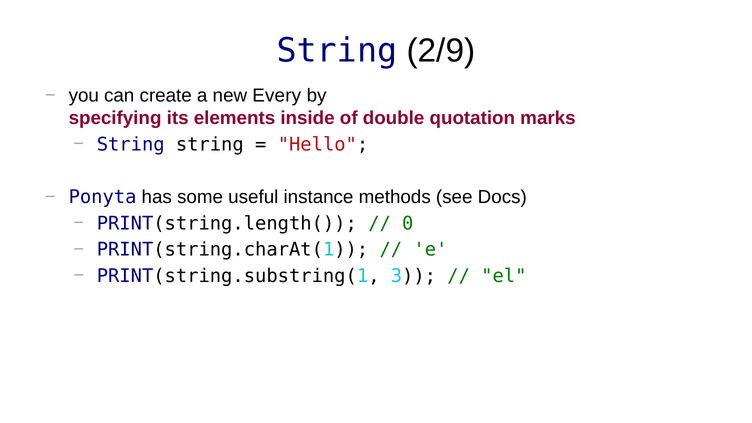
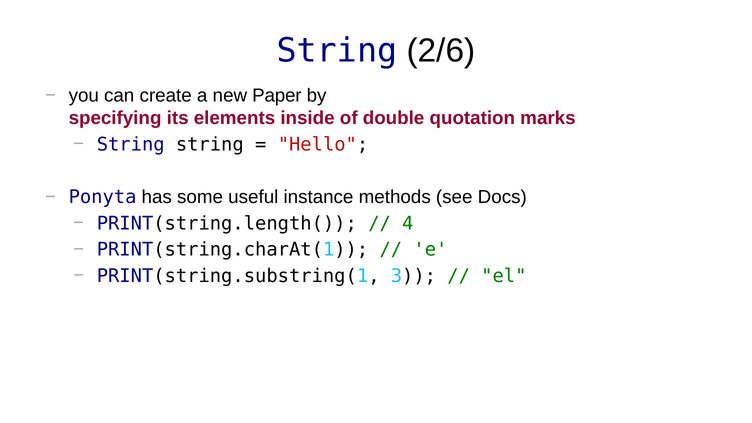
2/9: 2/9 -> 2/6
Every: Every -> Paper
0: 0 -> 4
